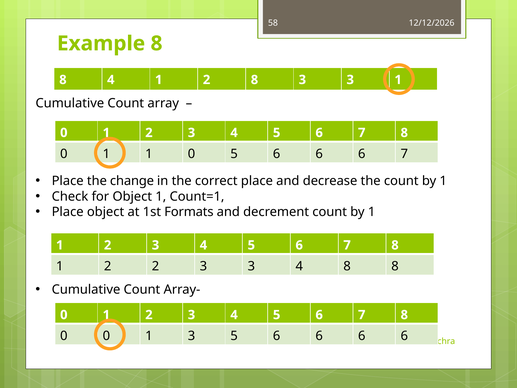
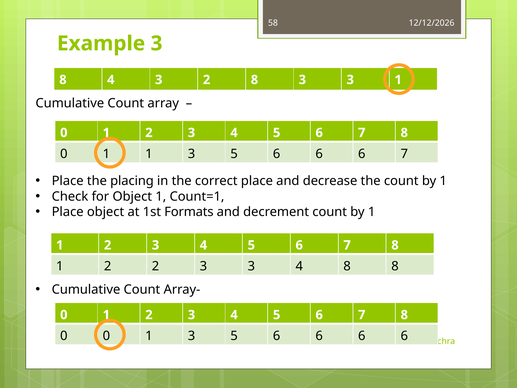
Example 8: 8 -> 3
4 1: 1 -> 3
1 1 0: 0 -> 3
change: change -> placing
